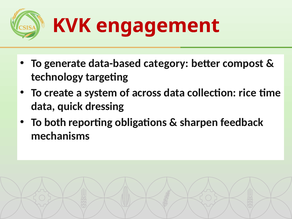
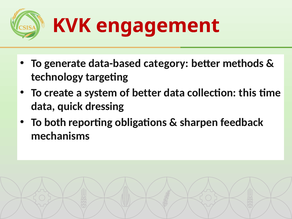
compost: compost -> methods
of across: across -> better
rice: rice -> this
